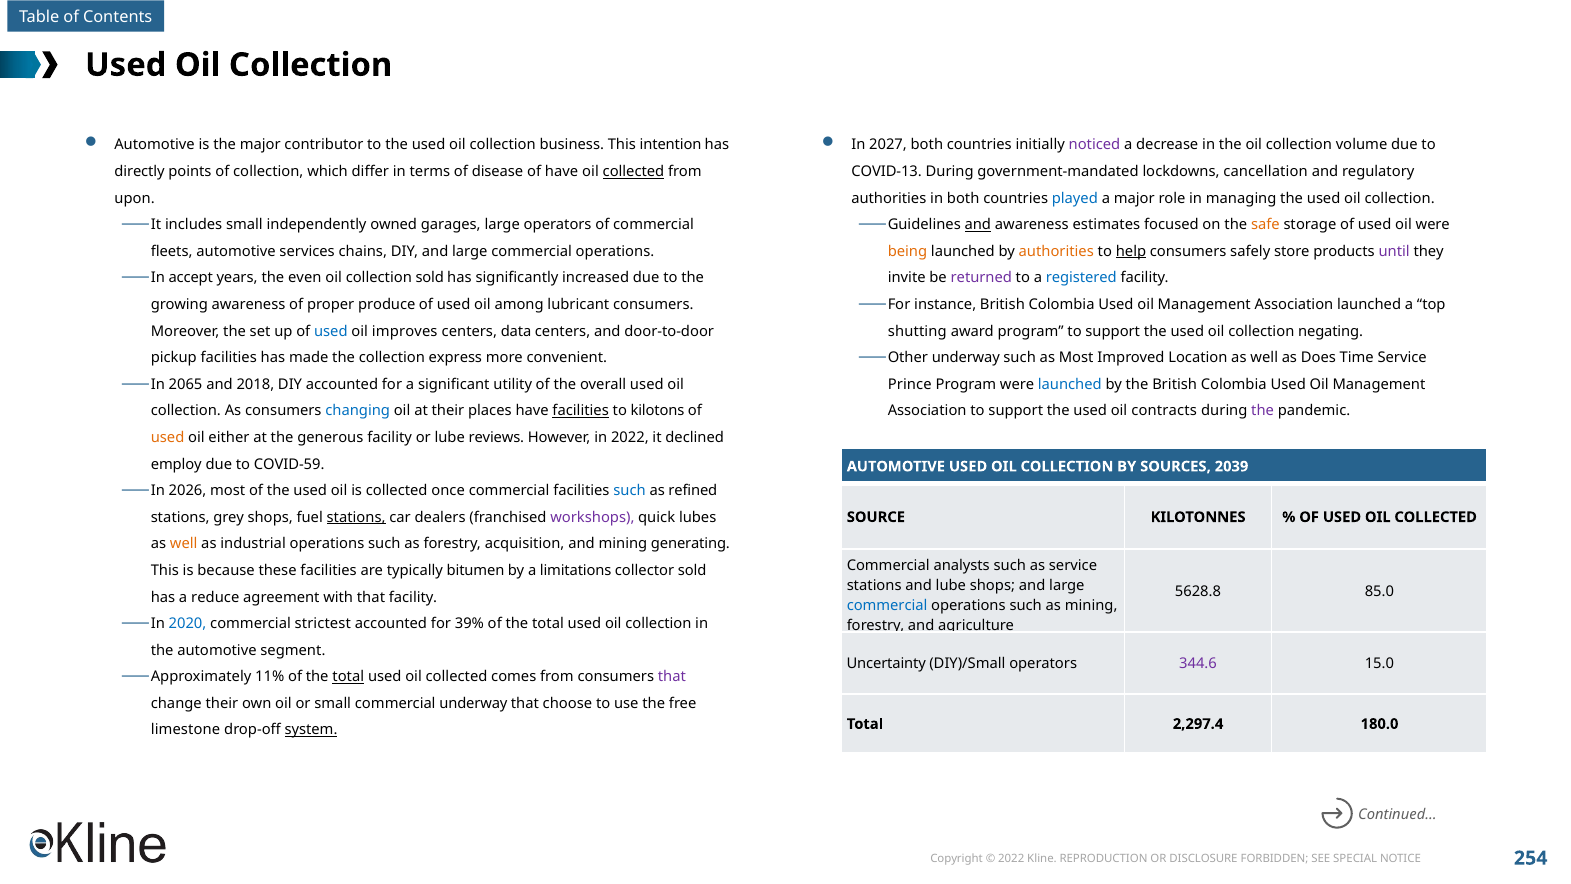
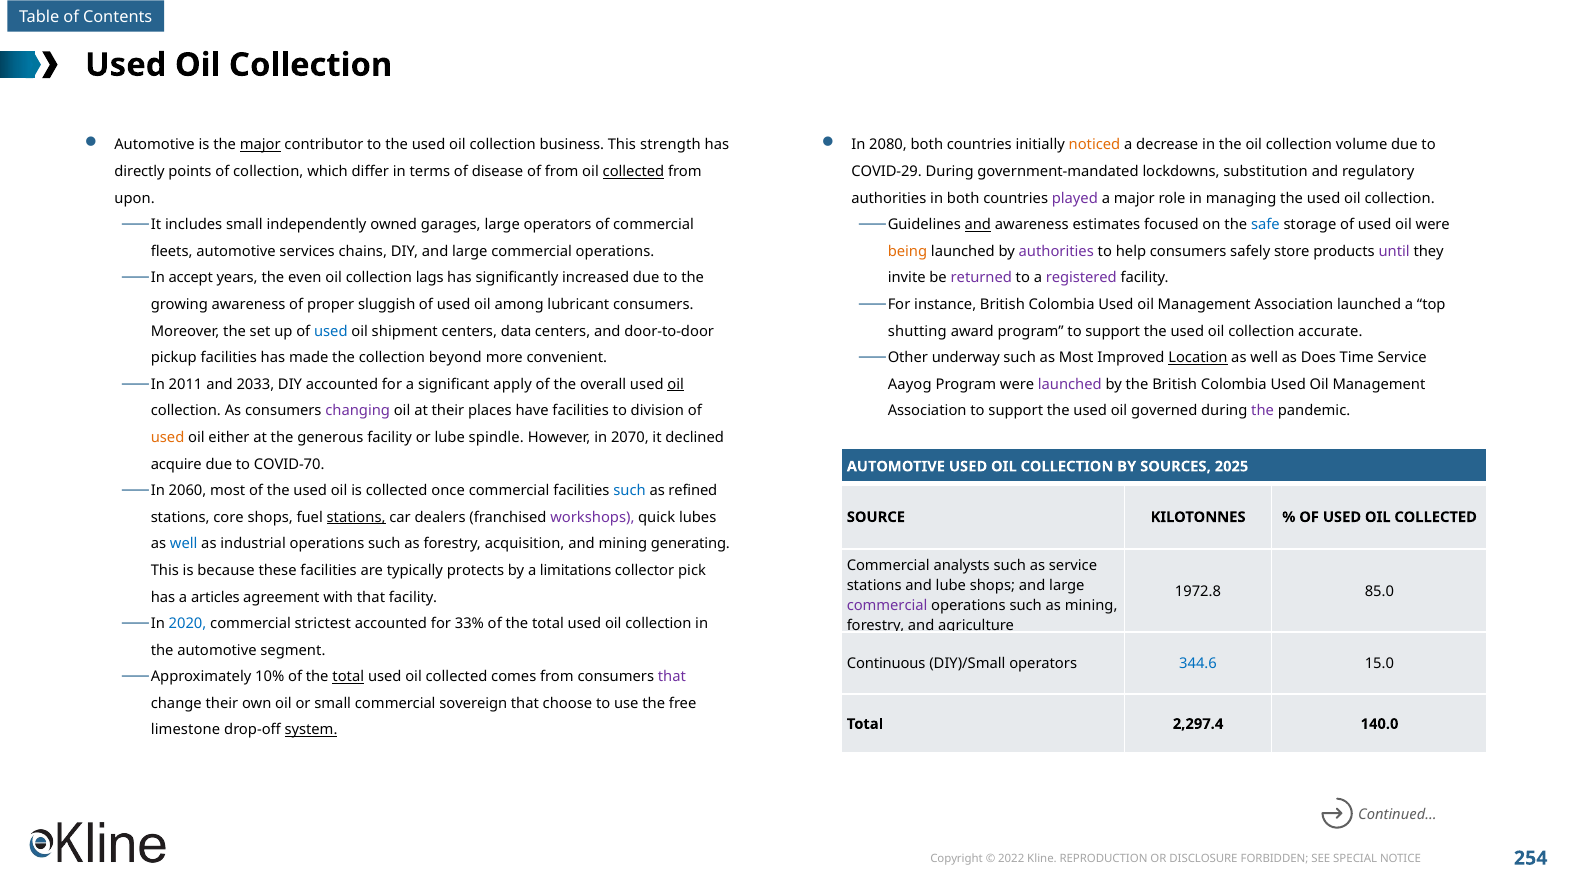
major at (260, 145) underline: none -> present
intention: intention -> strength
2027: 2027 -> 2080
noticed colour: purple -> orange
of have: have -> from
COVID-13: COVID-13 -> COVID-29
cancellation: cancellation -> substitution
played colour: blue -> purple
safe colour: orange -> blue
authorities at (1056, 251) colour: orange -> purple
help underline: present -> none
collection sold: sold -> lags
registered colour: blue -> purple
produce: produce -> sluggish
improves: improves -> shipment
negating: negating -> accurate
Location underline: none -> present
express: express -> beyond
2065: 2065 -> 2011
2018: 2018 -> 2033
utility: utility -> apply
oil at (676, 384) underline: none -> present
Prince: Prince -> Aayog
launched at (1070, 384) colour: blue -> purple
changing colour: blue -> purple
facilities at (581, 411) underline: present -> none
kilotons: kilotons -> division
contracts: contracts -> governed
reviews: reviews -> spindle
in 2022: 2022 -> 2070
employ: employ -> acquire
COVID-59: COVID-59 -> COVID-70
2039: 2039 -> 2025
2026: 2026 -> 2060
grey: grey -> core
well at (184, 544) colour: orange -> blue
bitumen: bitumen -> protects
collector sold: sold -> pick
5628.8: 5628.8 -> 1972.8
reduce: reduce -> articles
commercial at (887, 606) colour: blue -> purple
39%: 39% -> 33%
Uncertainty: Uncertainty -> Continuous
344.6 colour: purple -> blue
11%: 11% -> 10%
commercial underway: underway -> sovereign
180.0: 180.0 -> 140.0
